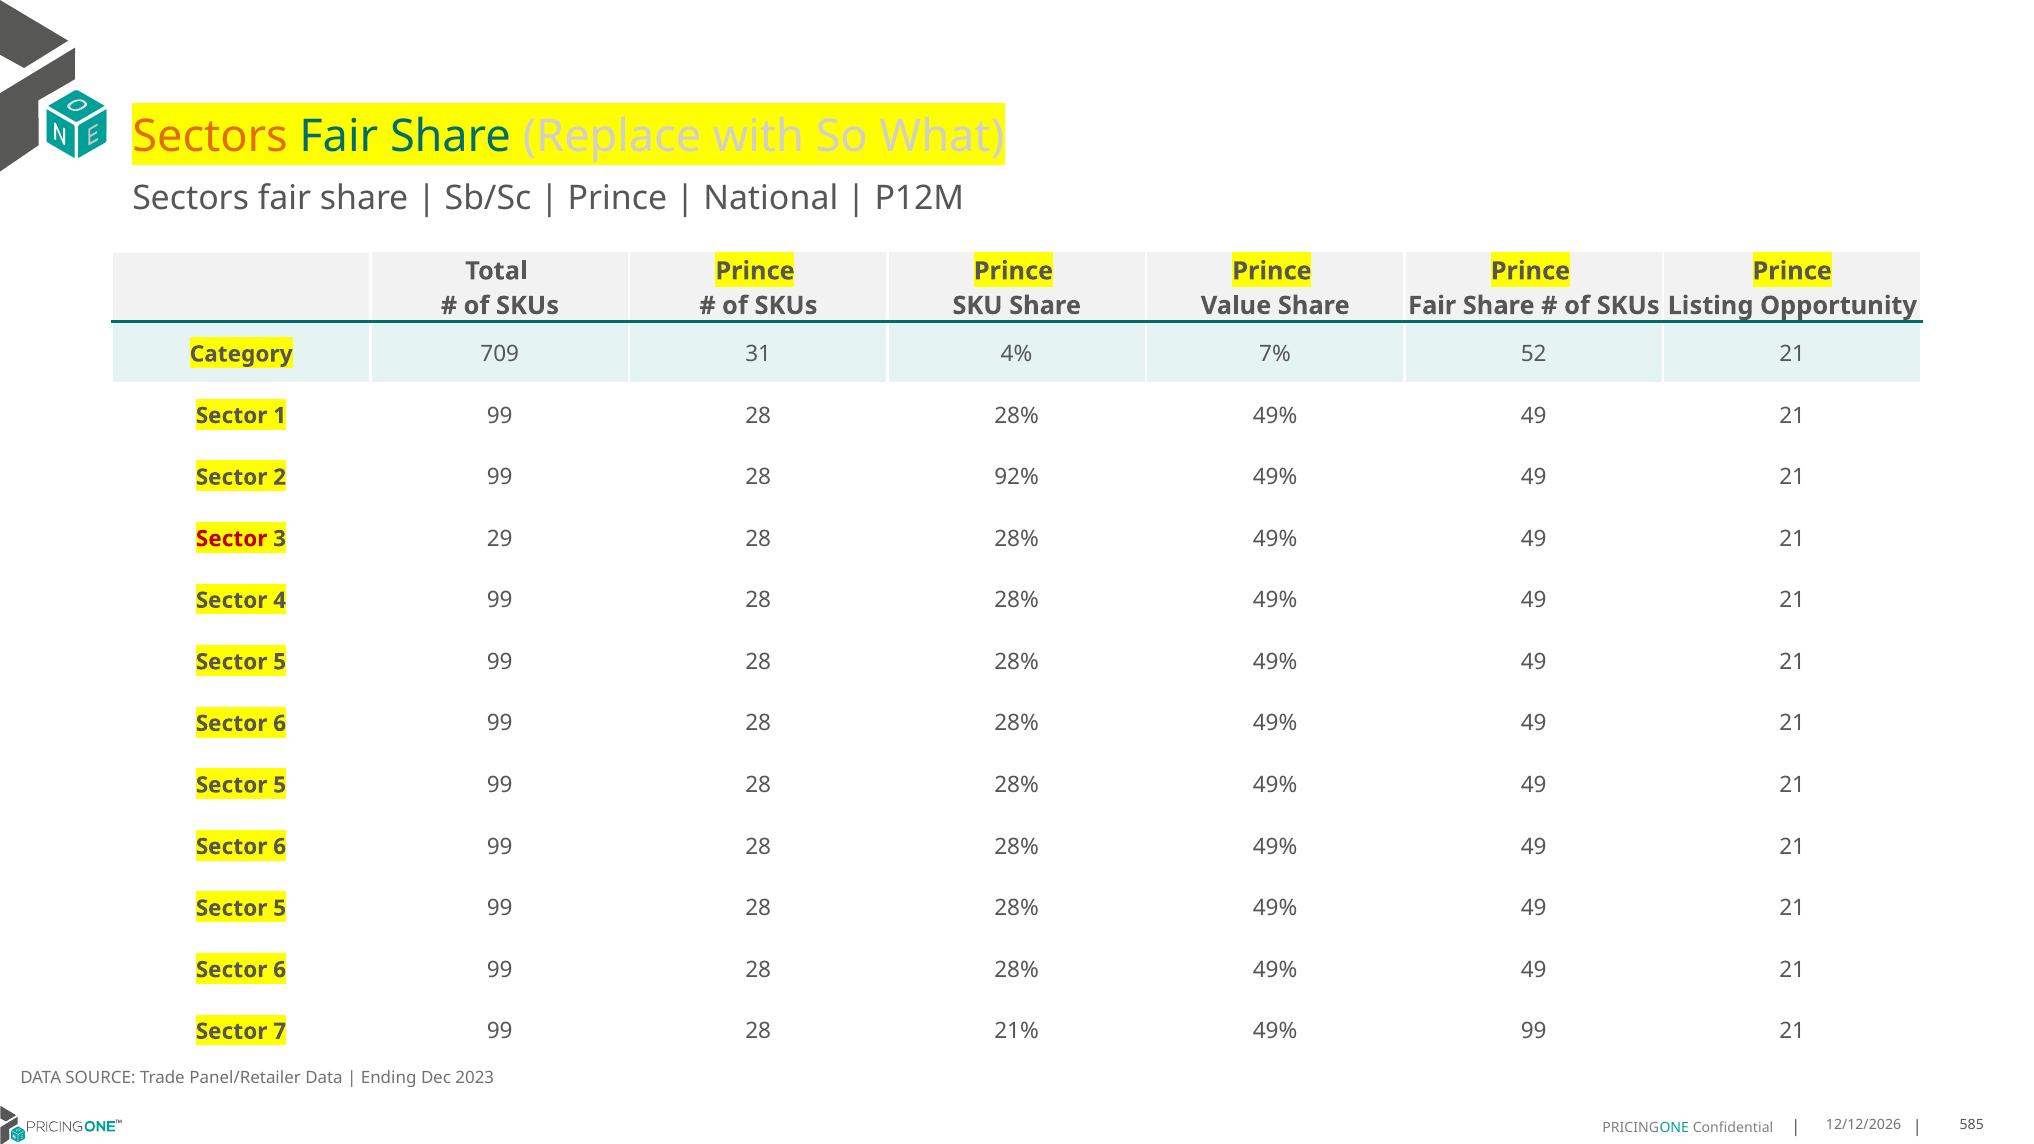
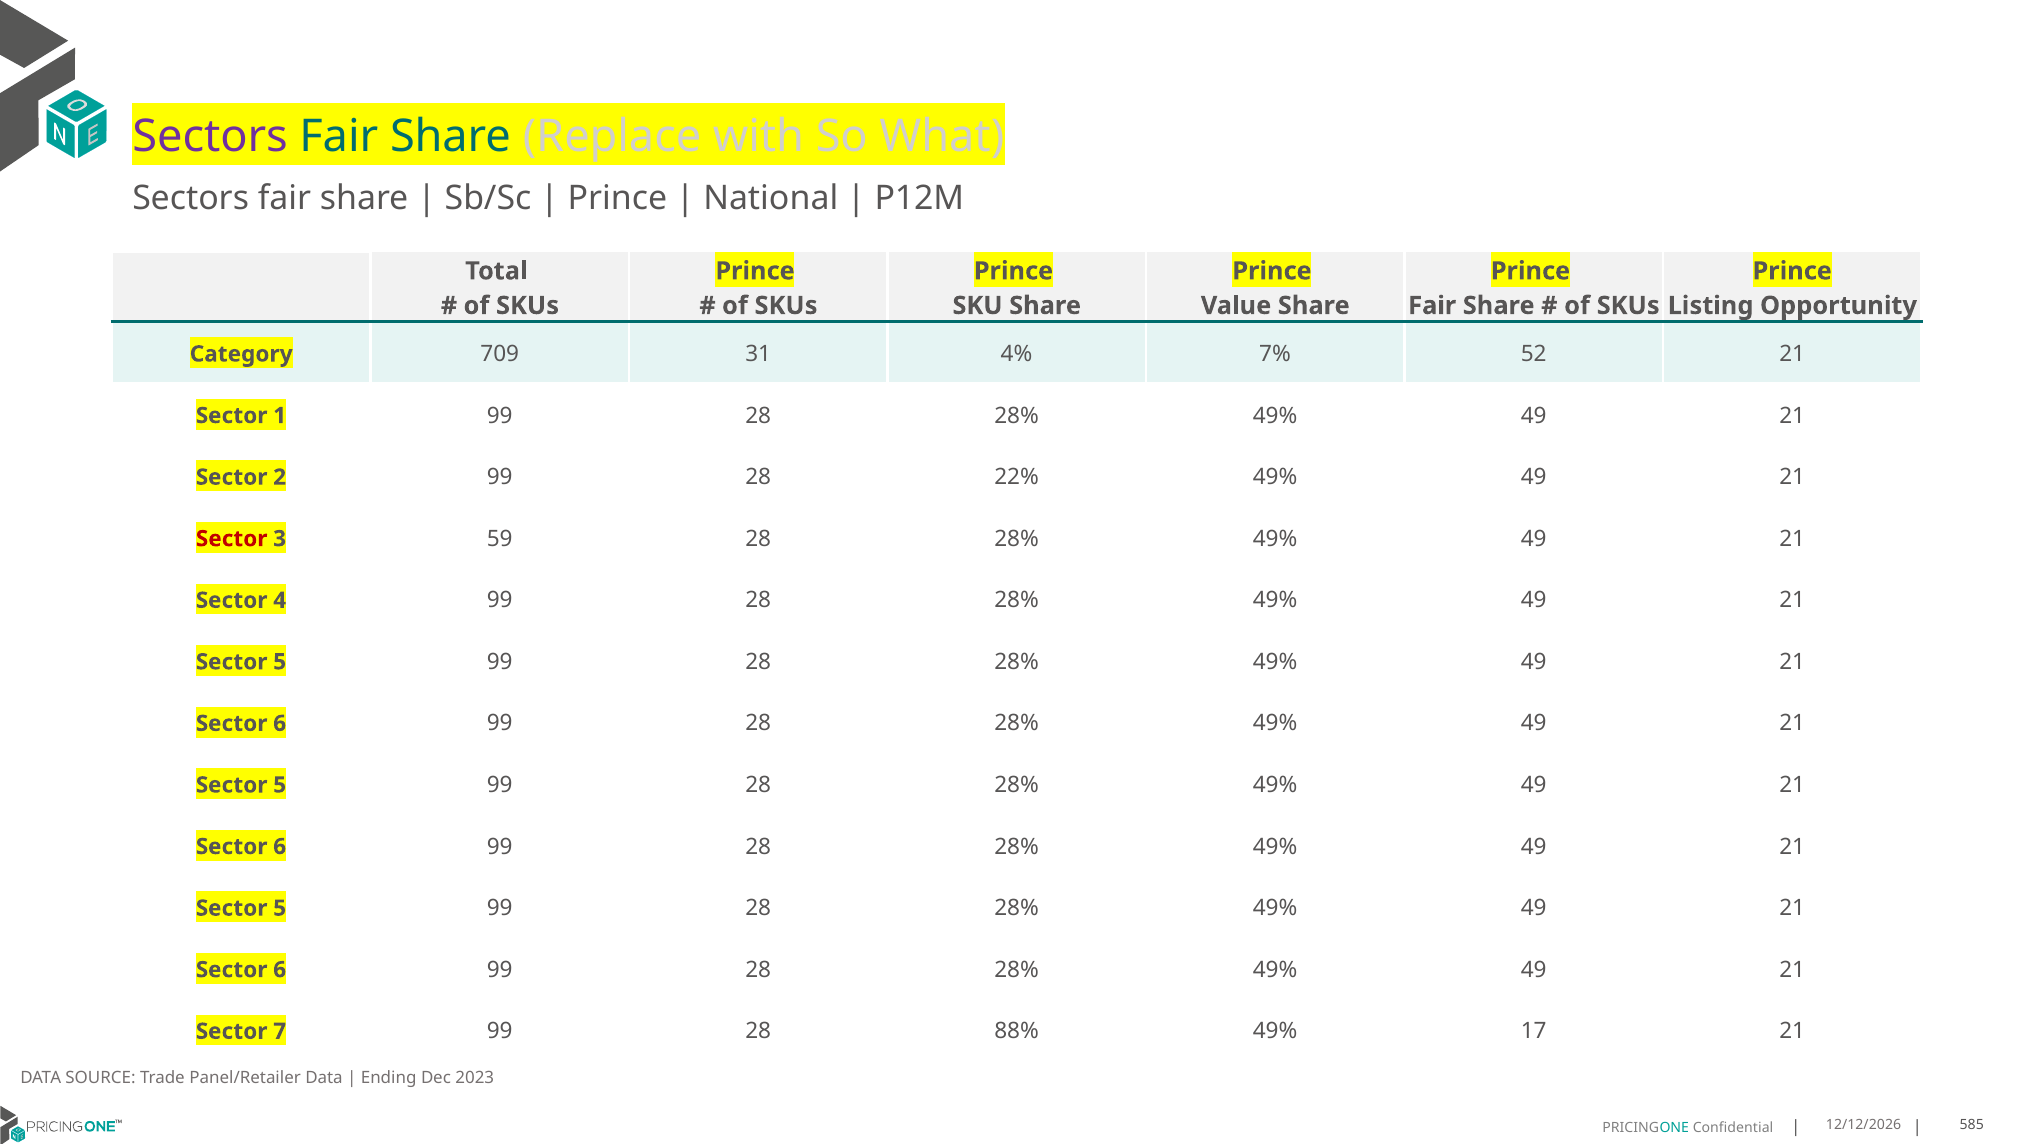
Sectors at (210, 137) colour: orange -> purple
92%: 92% -> 22%
29: 29 -> 59
21%: 21% -> 88%
49% 99: 99 -> 17
